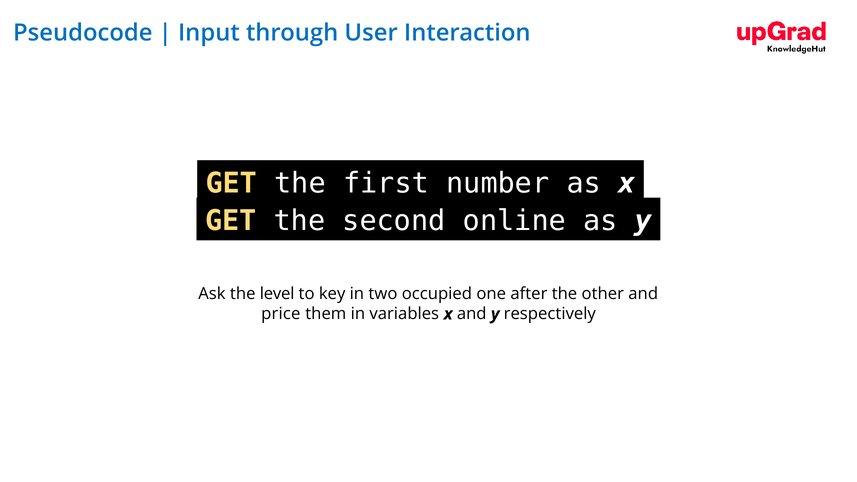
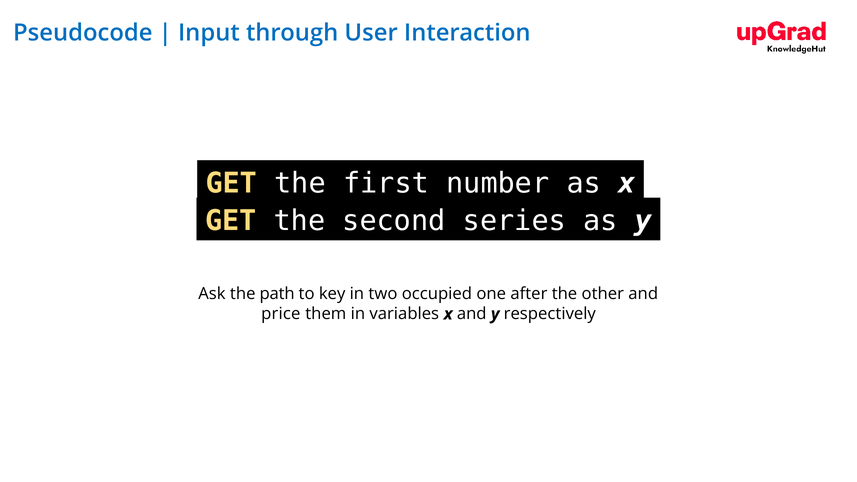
online: online -> series
level: level -> path
